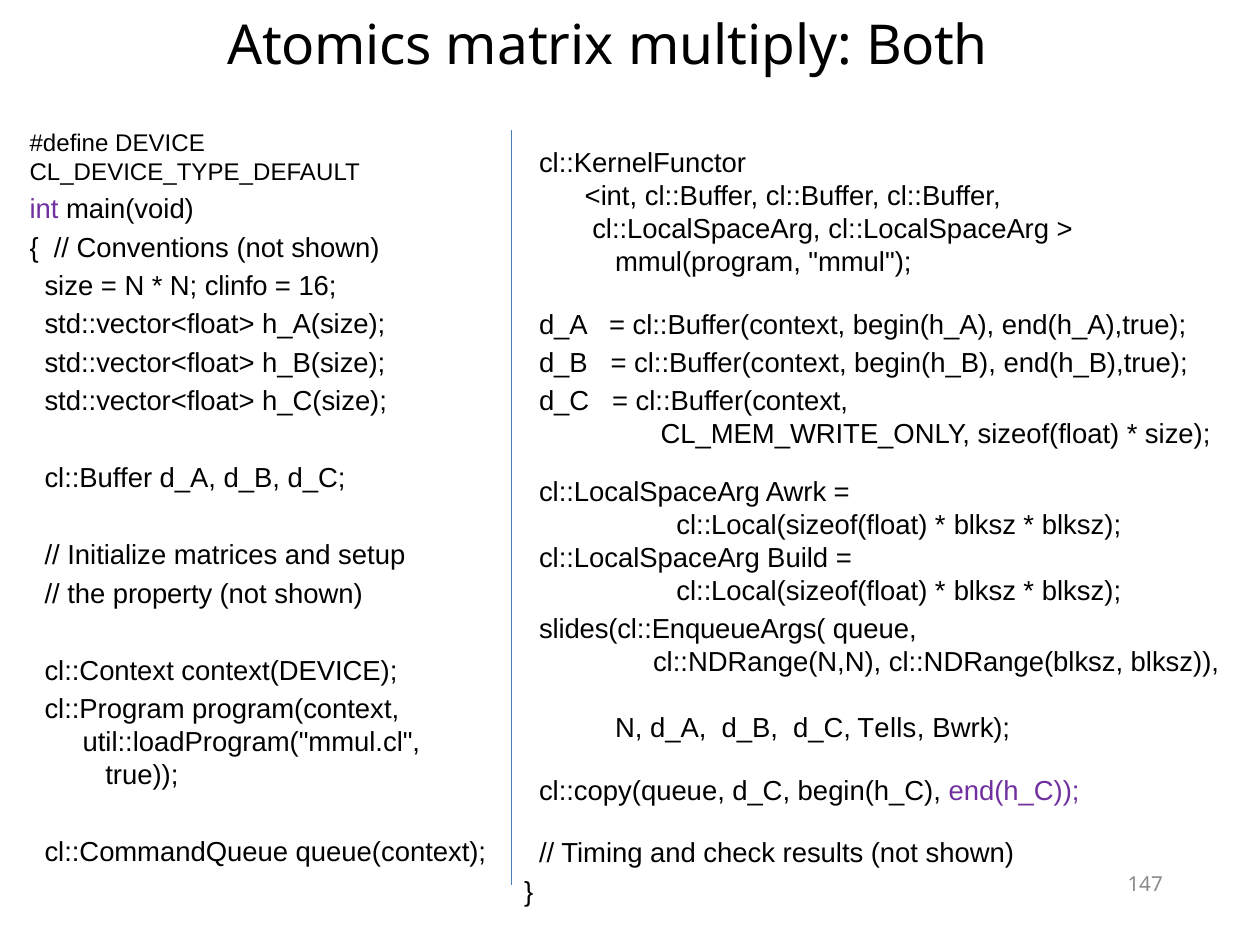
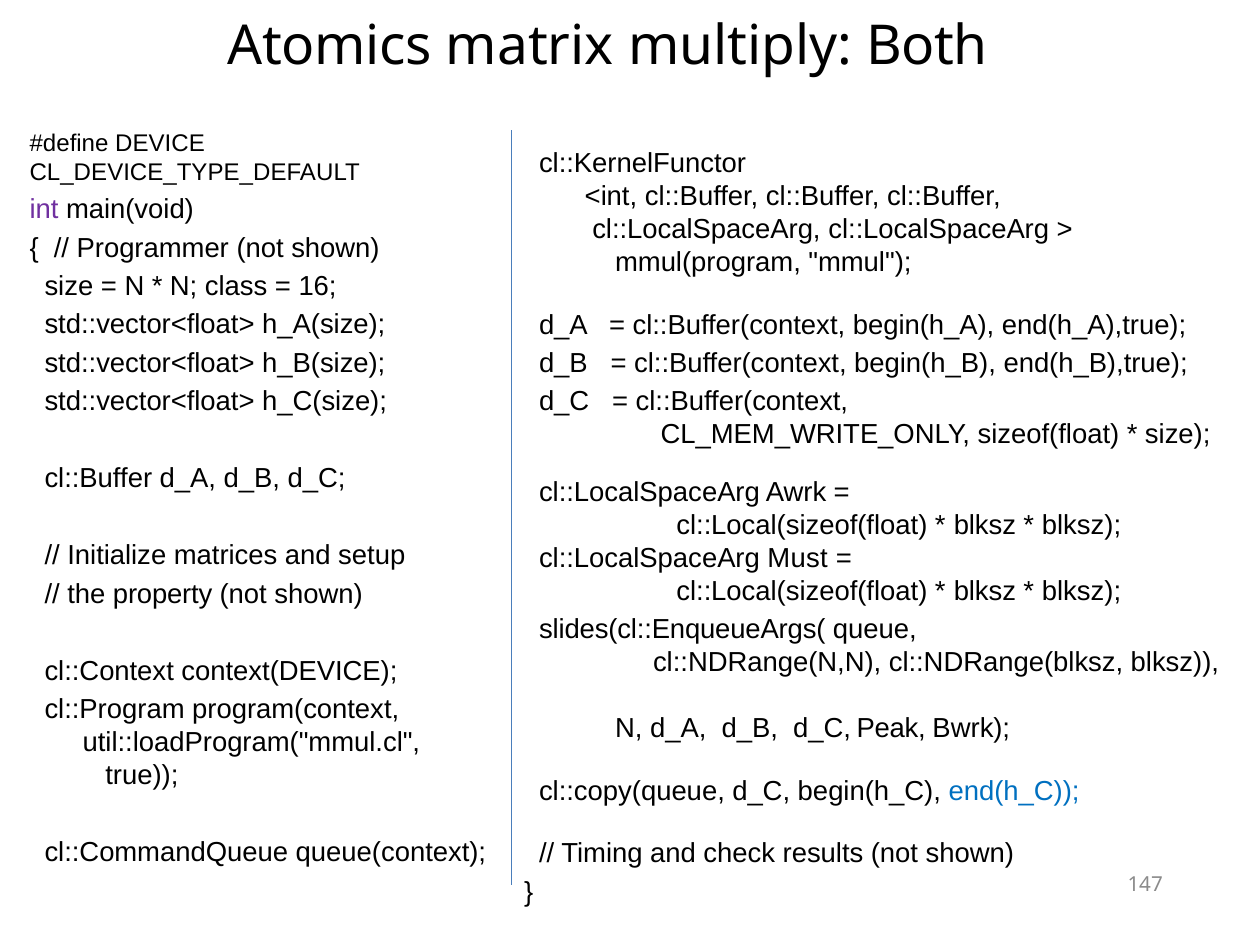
Conventions: Conventions -> Programmer
clinfo: clinfo -> class
Build: Build -> Must
Tells: Tells -> Peak
end(h_C colour: purple -> blue
